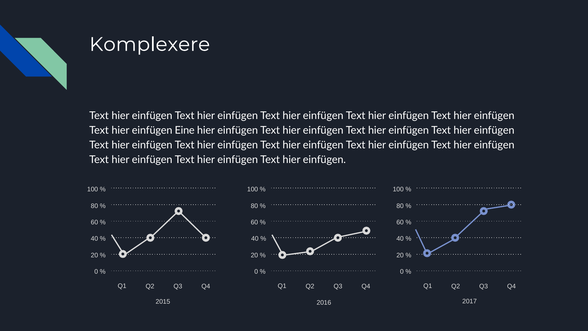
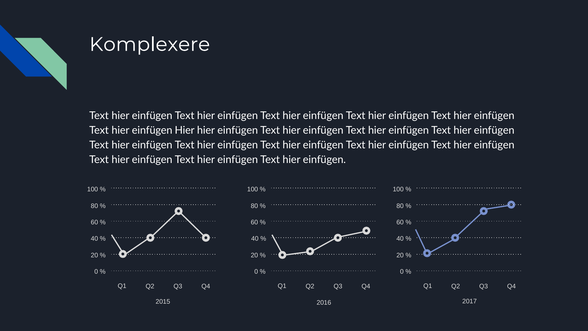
einfügen Eine: Eine -> Hier
